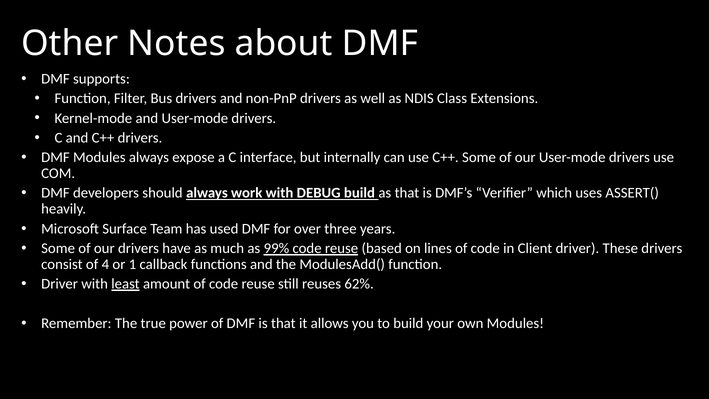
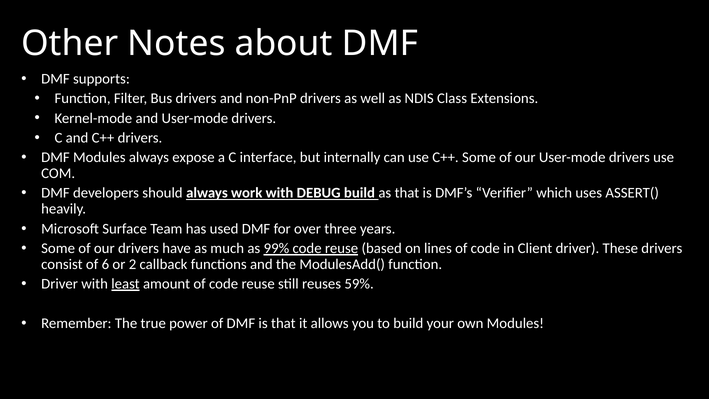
4: 4 -> 6
1: 1 -> 2
62%: 62% -> 59%
